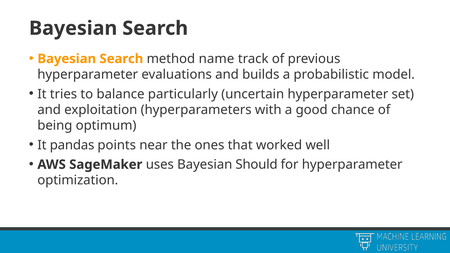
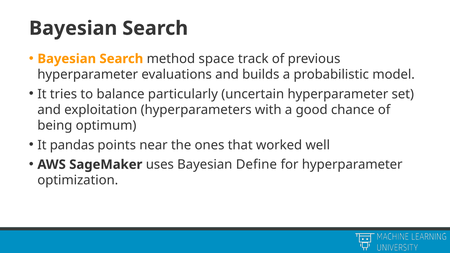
name: name -> space
Should: Should -> Define
